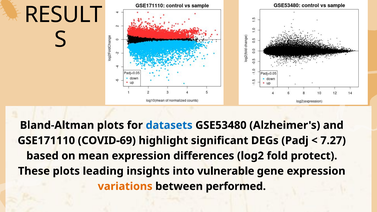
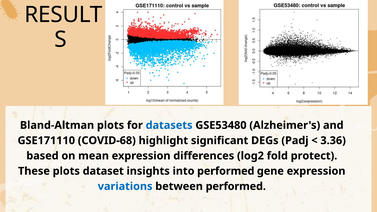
COVID-69: COVID-69 -> COVID-68
7.27: 7.27 -> 3.36
leading: leading -> dataset
into vulnerable: vulnerable -> performed
variations colour: orange -> blue
